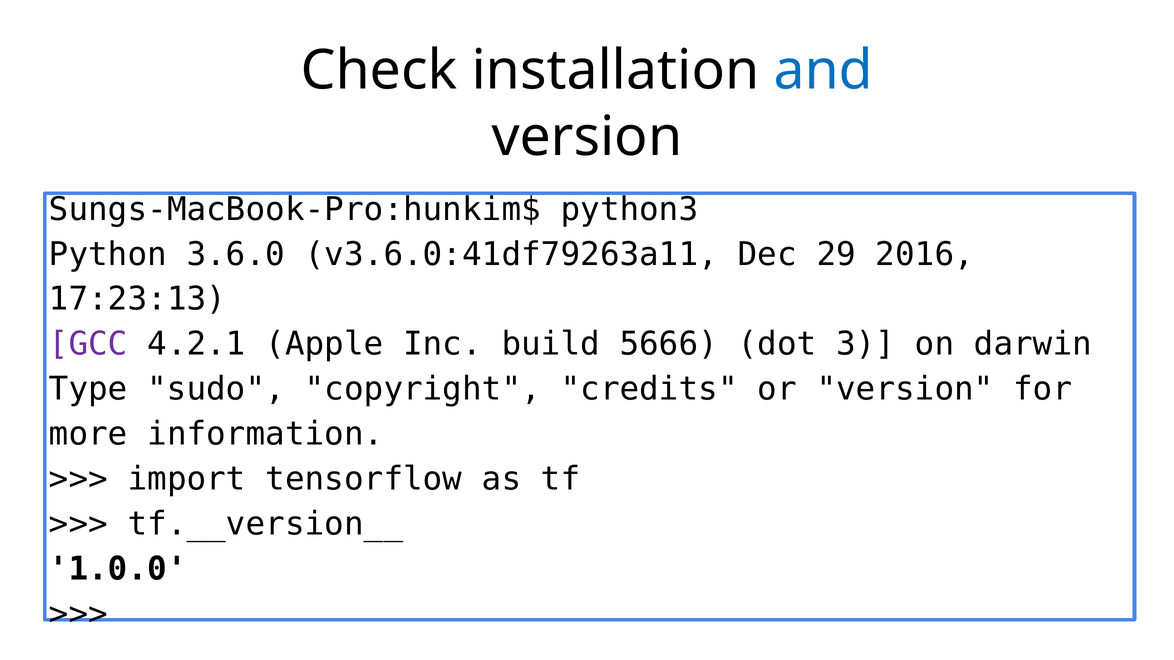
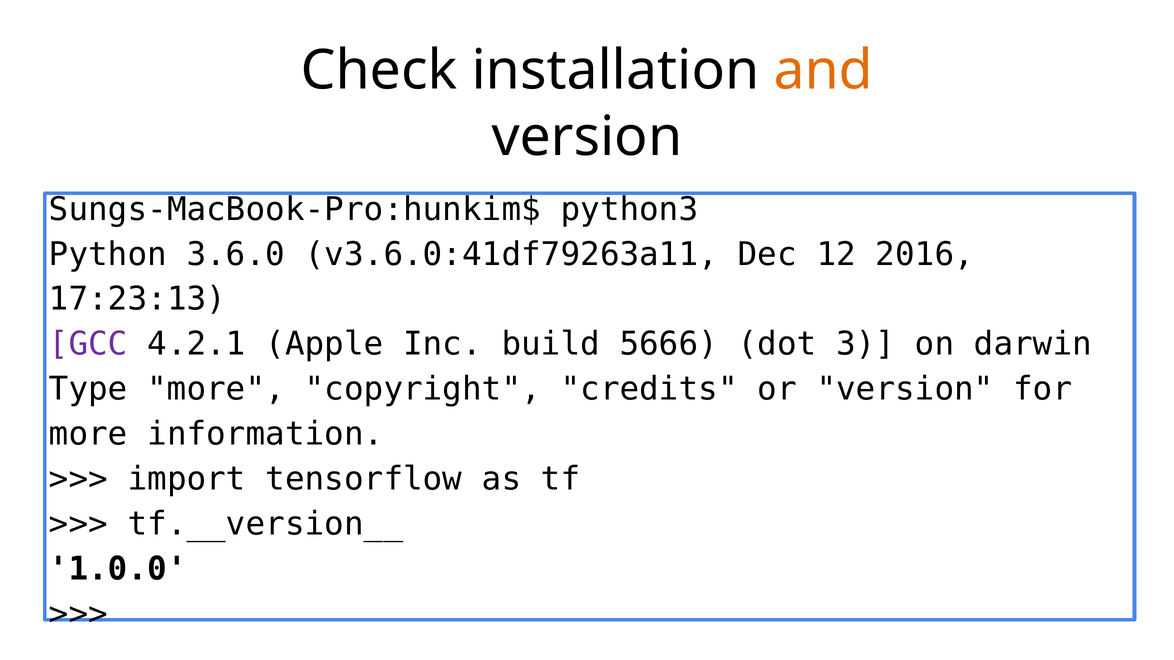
and colour: blue -> orange
29: 29 -> 12
Type sudo: sudo -> more
